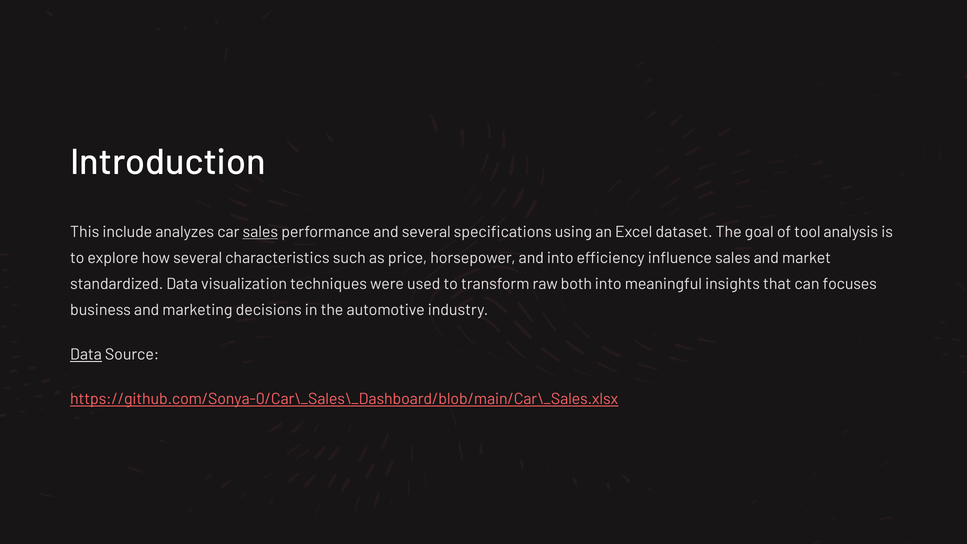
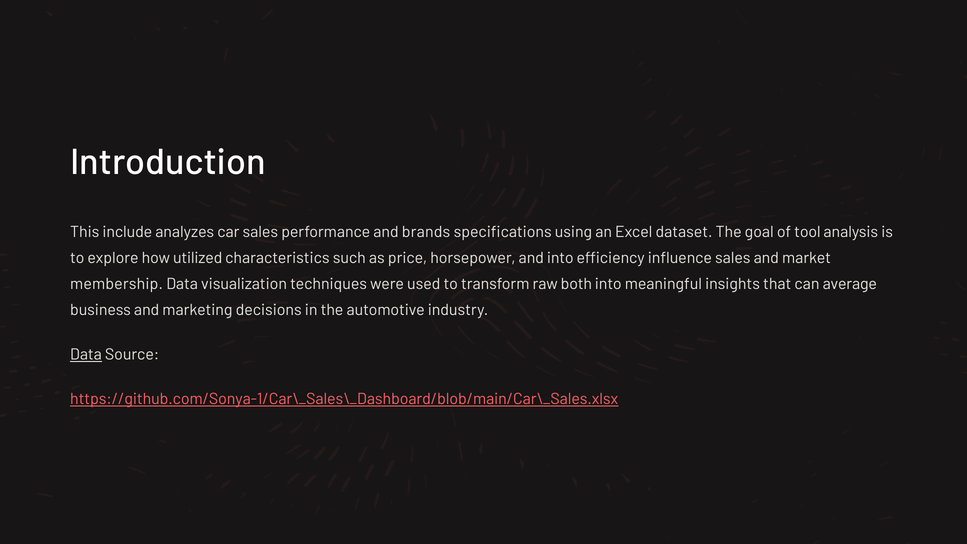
sales at (260, 232) underline: present -> none
and several: several -> brands
how several: several -> utilized
standardized: standardized -> membership
focuses: focuses -> average
https://github.com/Sonya-0/Car\_Sales\_Dashboard/blob/main/Car\_Sales.xlsx: https://github.com/Sonya-0/Car\_Sales\_Dashboard/blob/main/Car\_Sales.xlsx -> https://github.com/Sonya-1/Car\_Sales\_Dashboard/blob/main/Car\_Sales.xlsx
